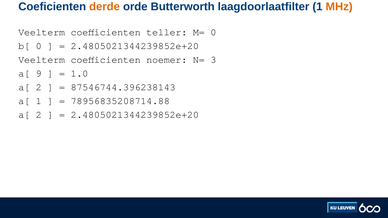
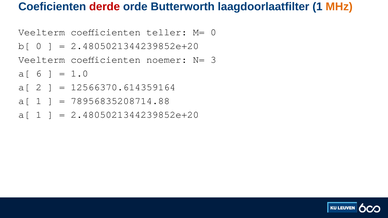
derde colour: orange -> red
9: 9 -> 6
87546744.396238143: 87546744.396238143 -> 12566370.614359164
2 at (39, 115): 2 -> 1
